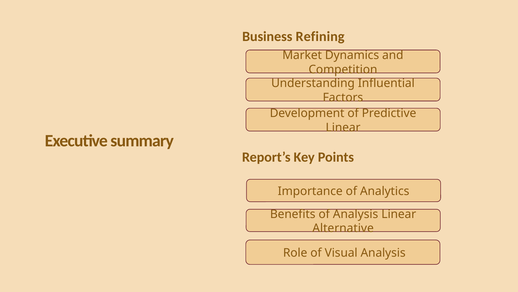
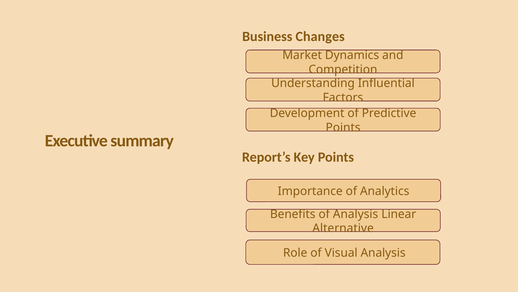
Refining: Refining -> Changes
Linear at (343, 127): Linear -> Points
